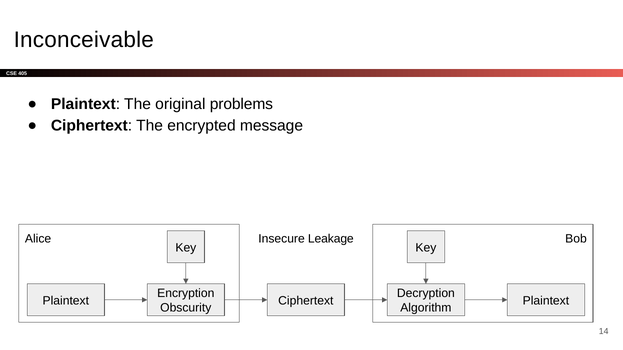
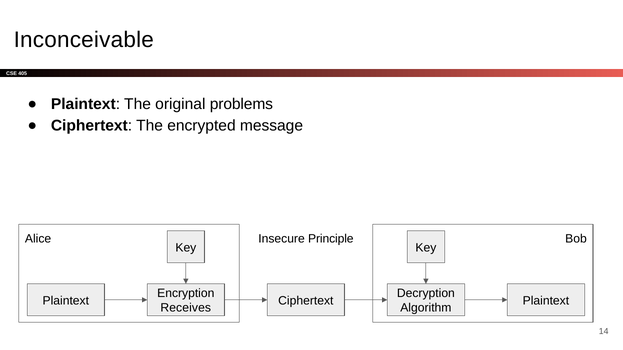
Leakage: Leakage -> Principle
Obscurity: Obscurity -> Receives
